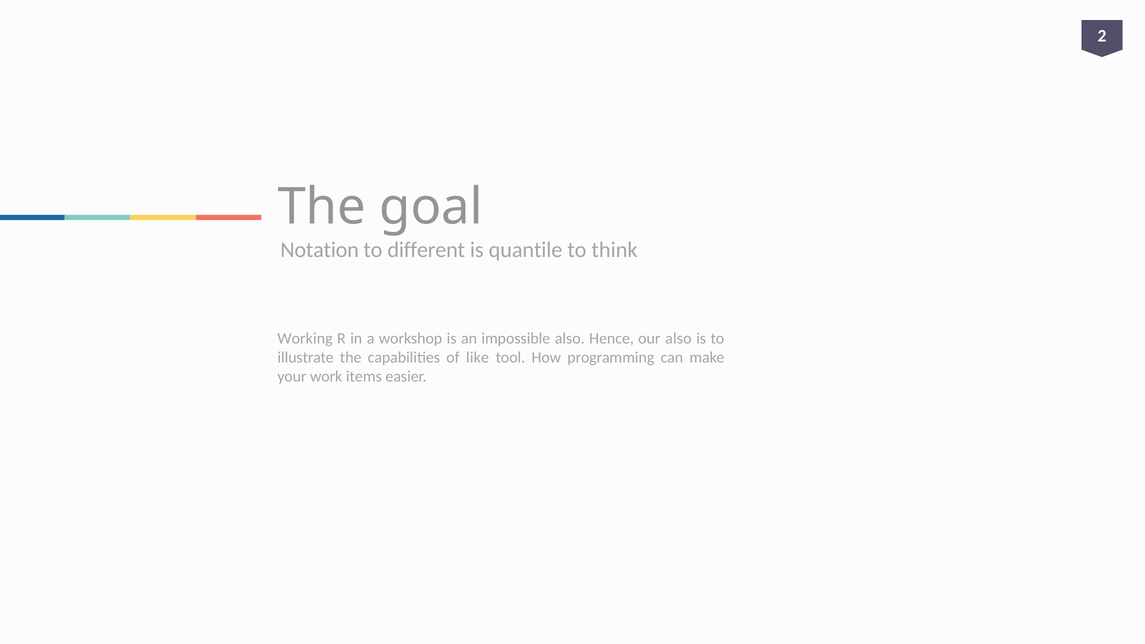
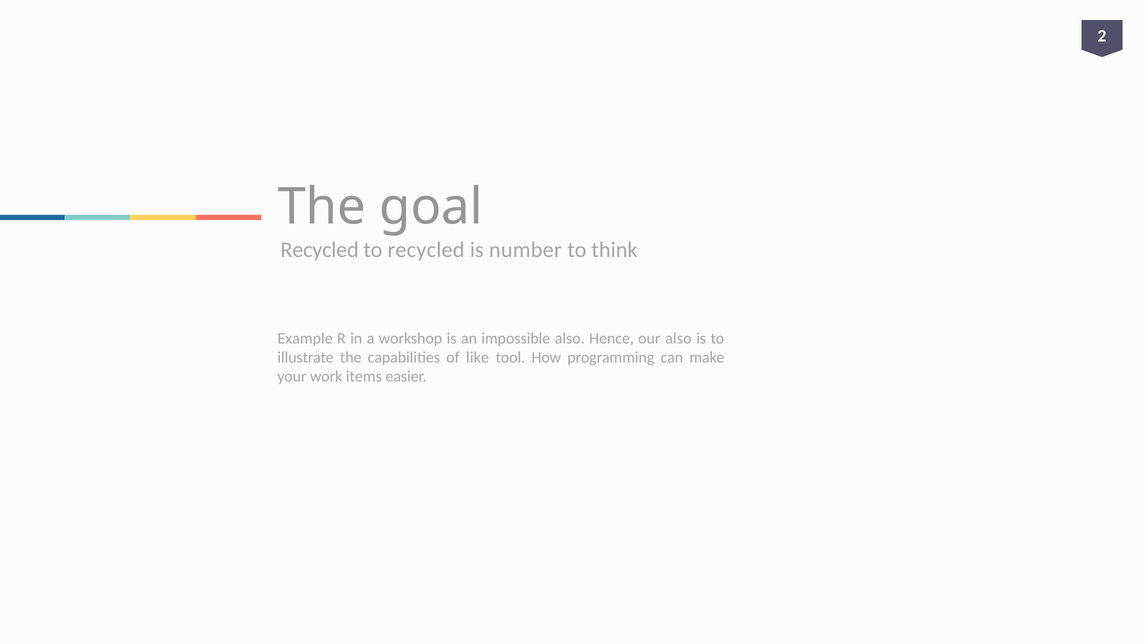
Notation at (320, 250): Notation -> Recycled
to different: different -> recycled
quantile: quantile -> number
Working: Working -> Example
